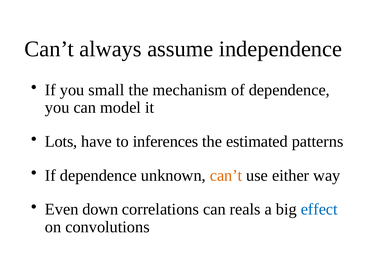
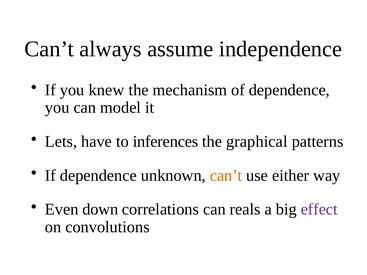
small: small -> knew
Lots: Lots -> Lets
estimated: estimated -> graphical
effect colour: blue -> purple
